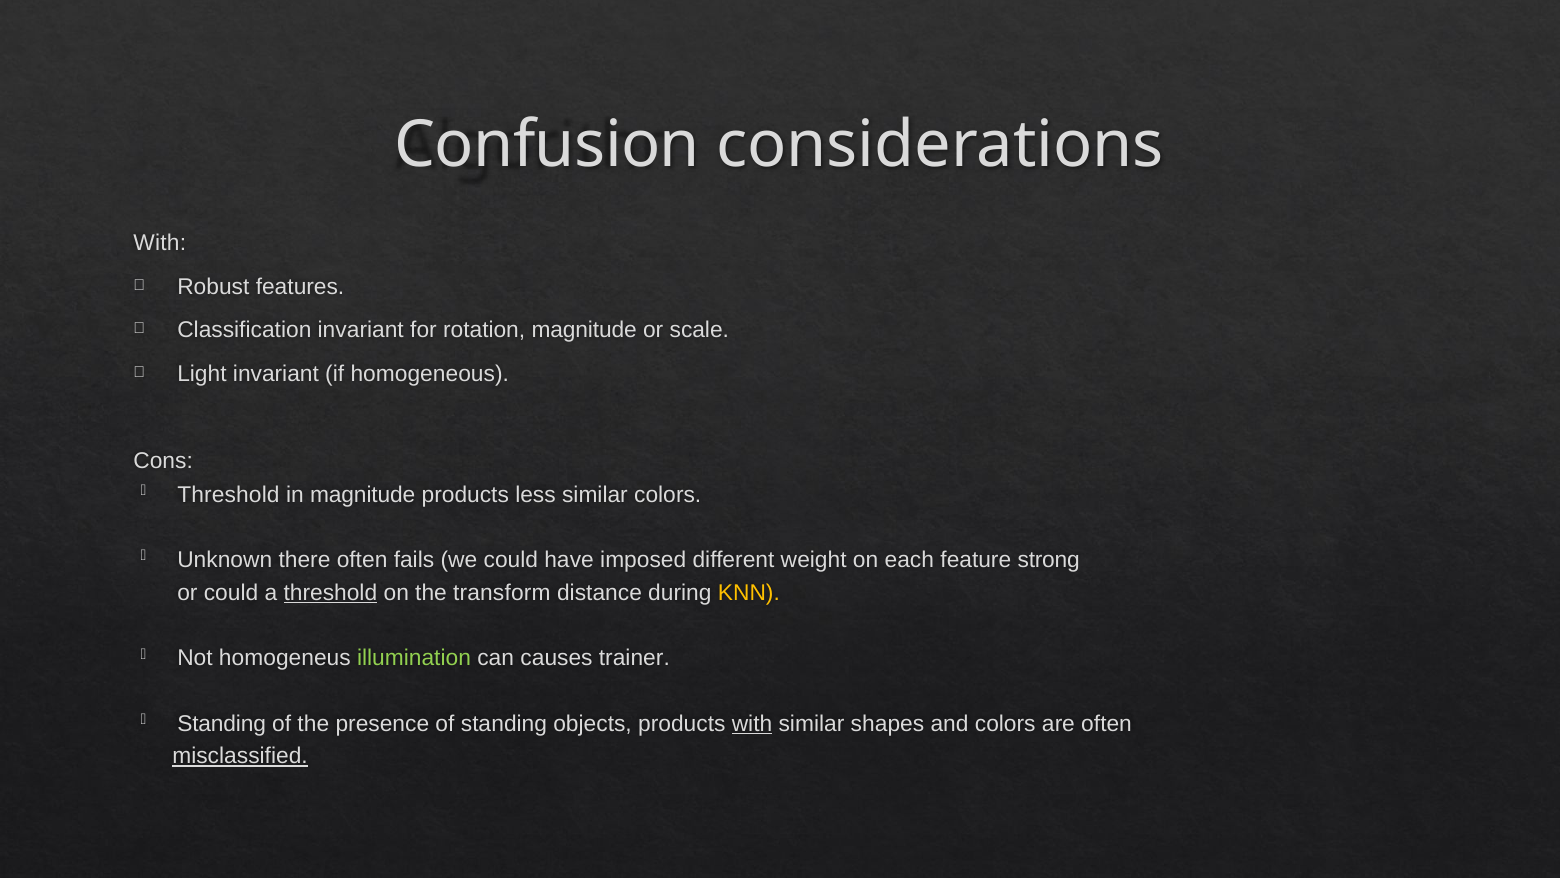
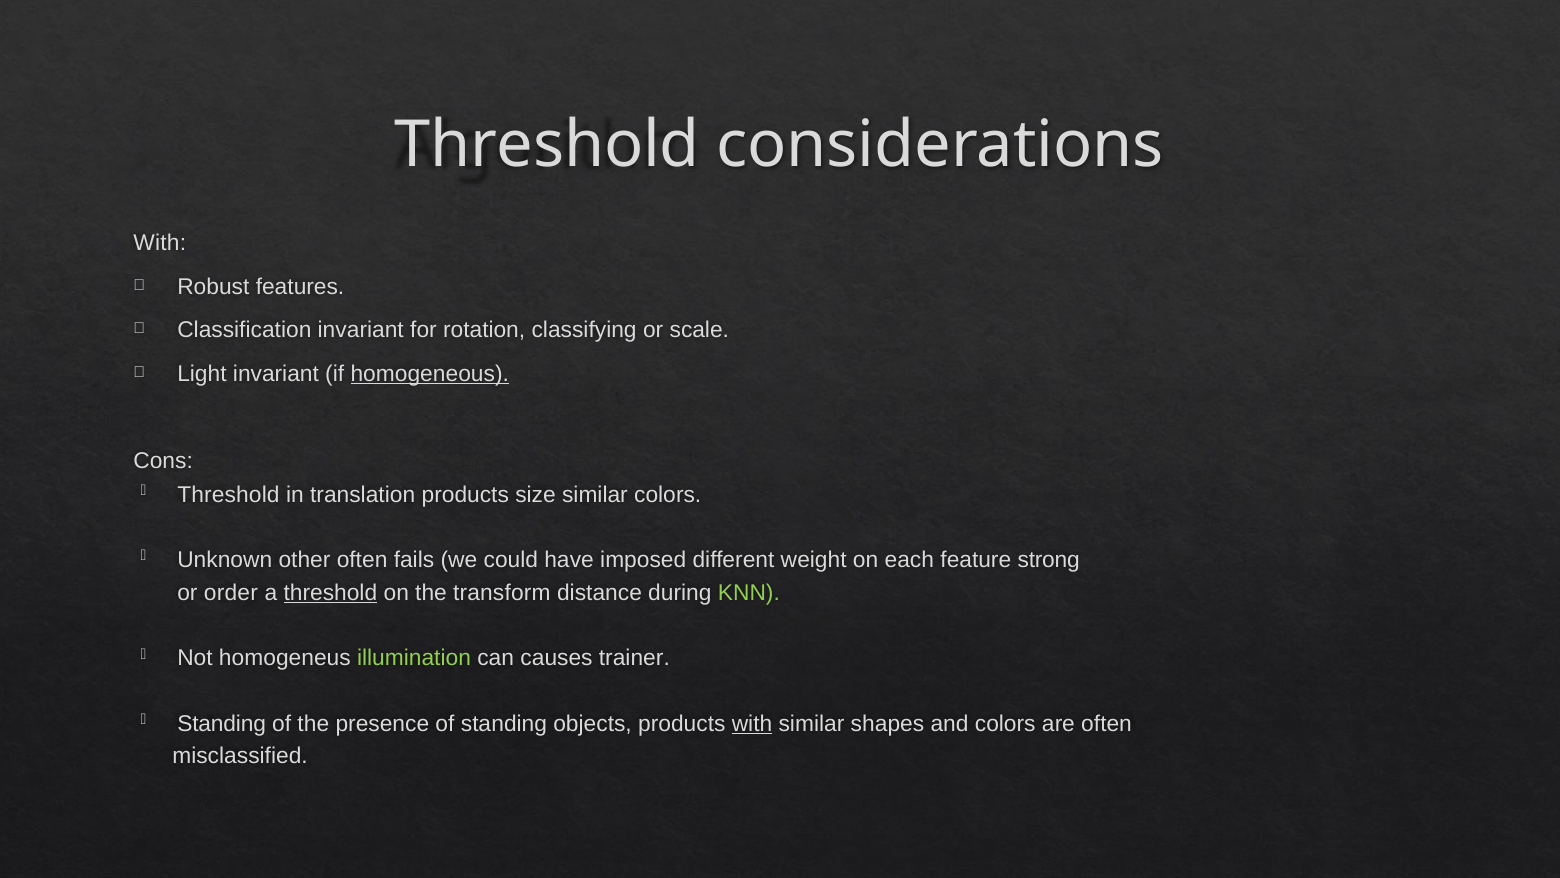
Confusion at (547, 145): Confusion -> Threshold
rotation magnitude: magnitude -> classifying
homogeneous underline: none -> present
in magnitude: magnitude -> translation
less: less -> size
there: there -> other
or could: could -> order
KNN colour: yellow -> light green
misclassified underline: present -> none
